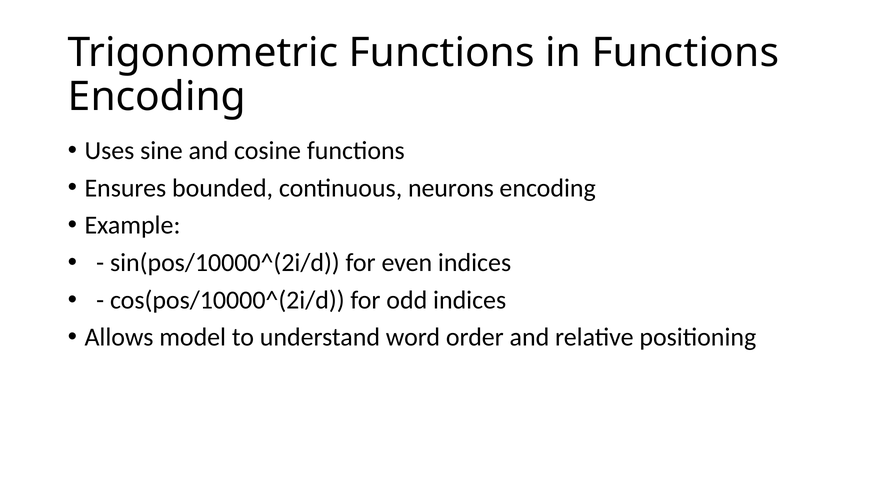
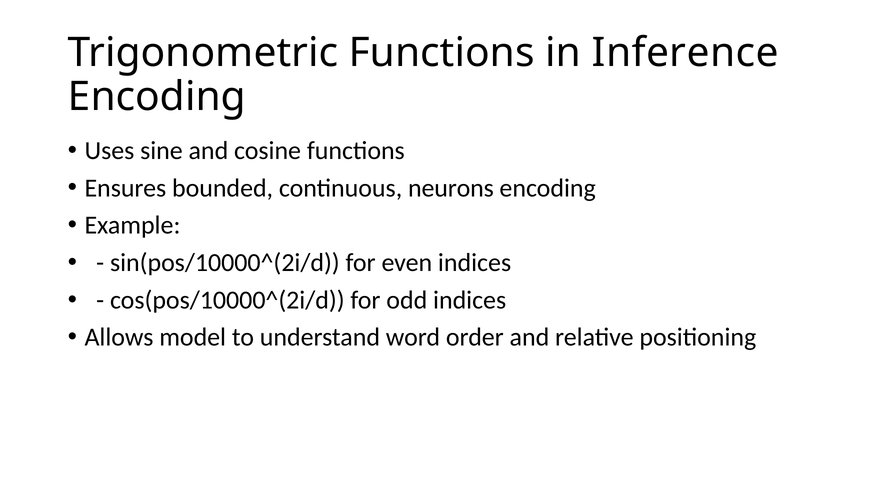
in Functions: Functions -> Inference
